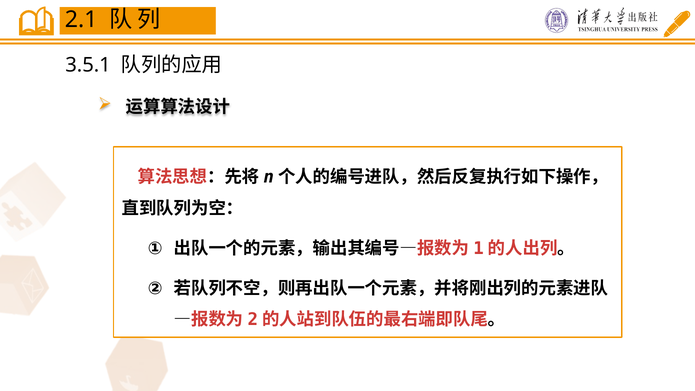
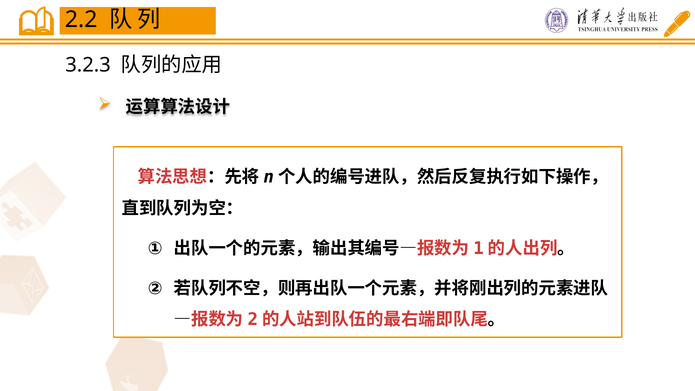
2.1: 2.1 -> 2.2
3.5.1: 3.5.1 -> 3.2.3
